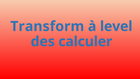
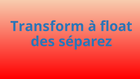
level: level -> float
calculer: calculer -> séparez
